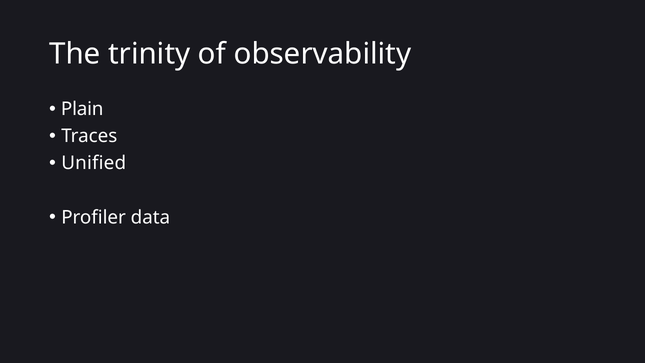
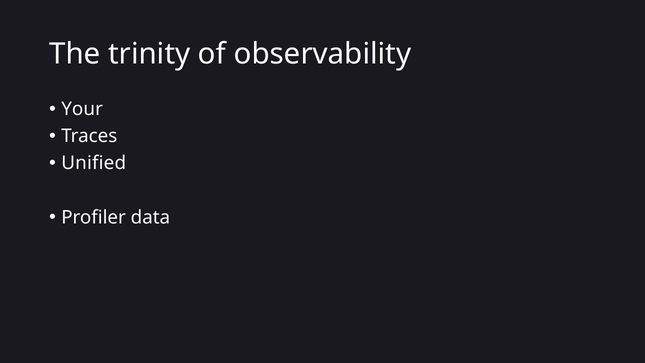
Plain: Plain -> Your
